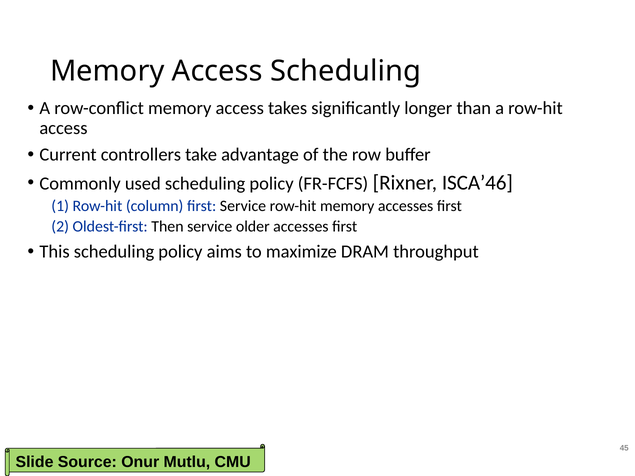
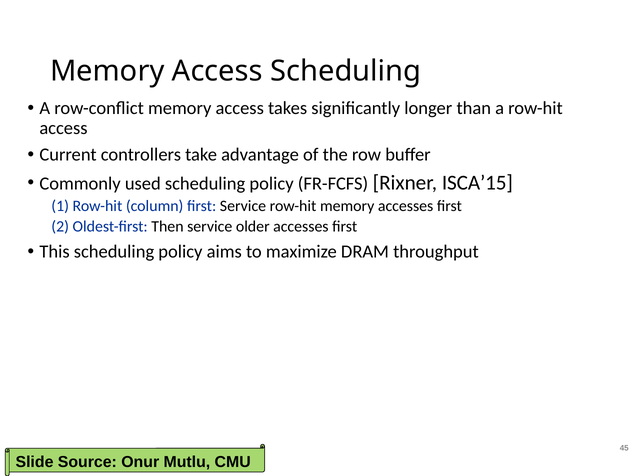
ISCA’46: ISCA’46 -> ISCA’15
